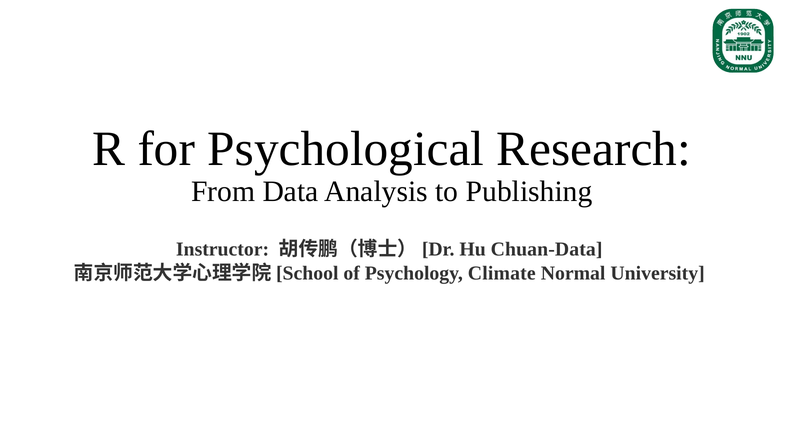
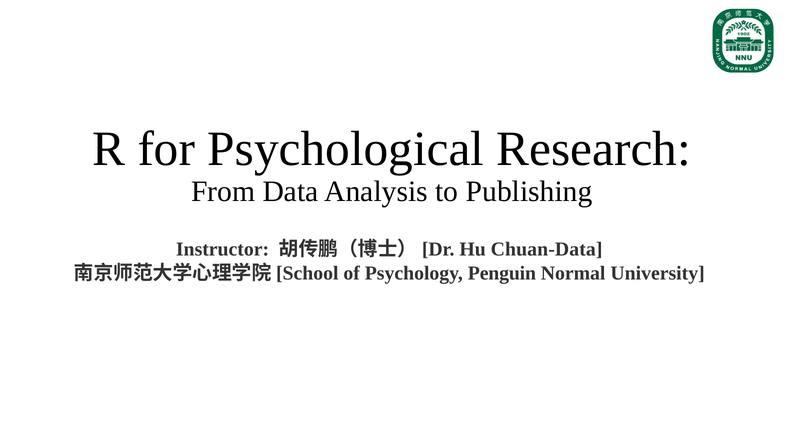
Climate: Climate -> Penguin
